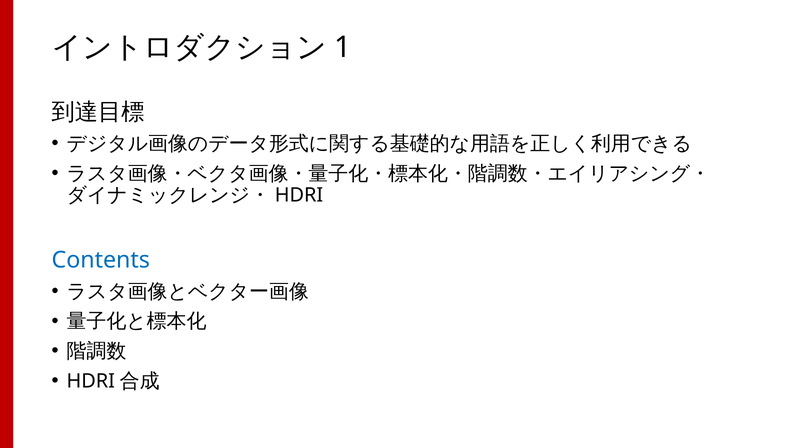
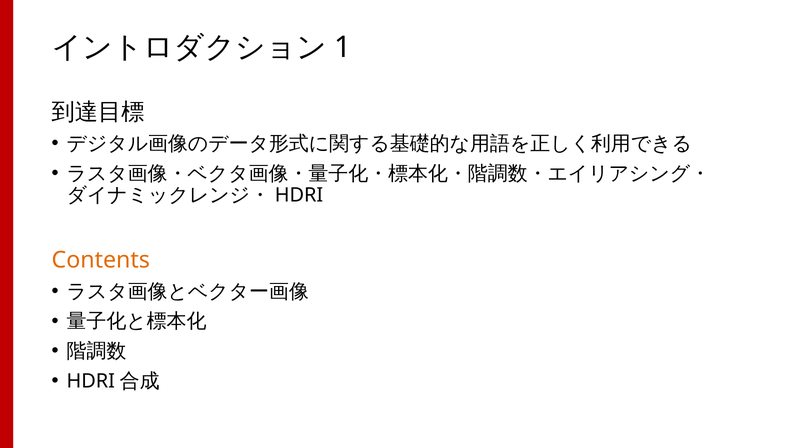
Contents colour: blue -> orange
